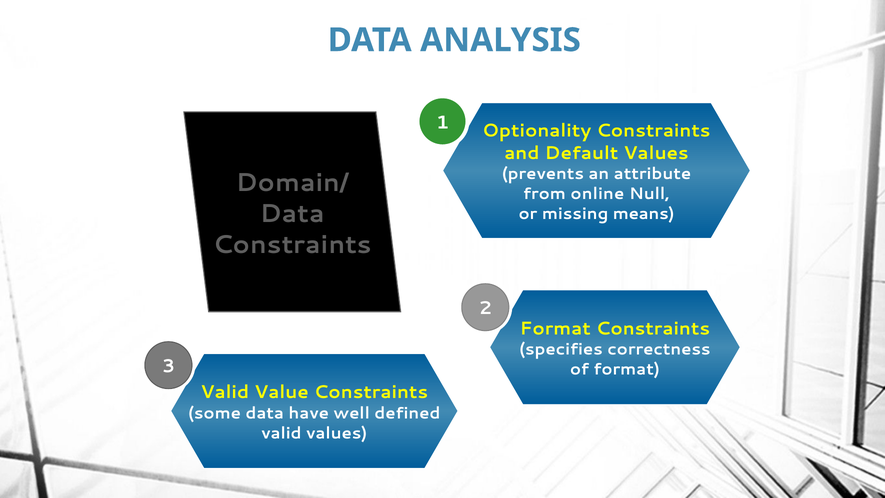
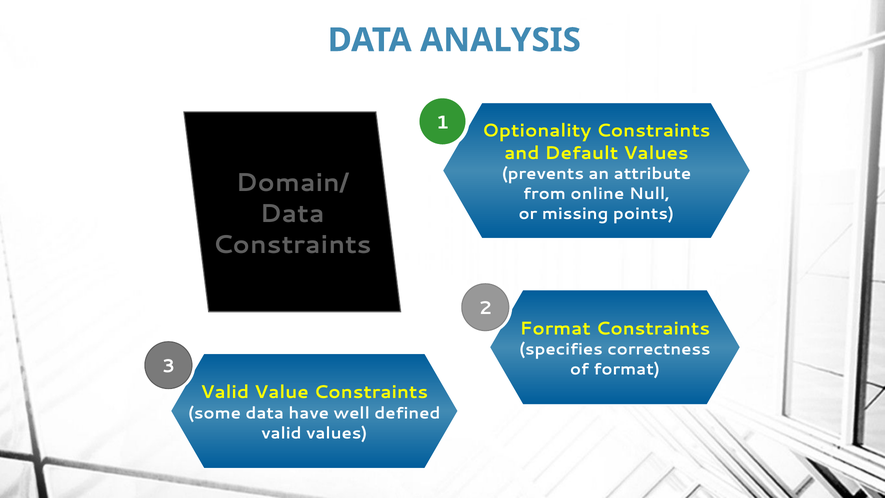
means: means -> points
